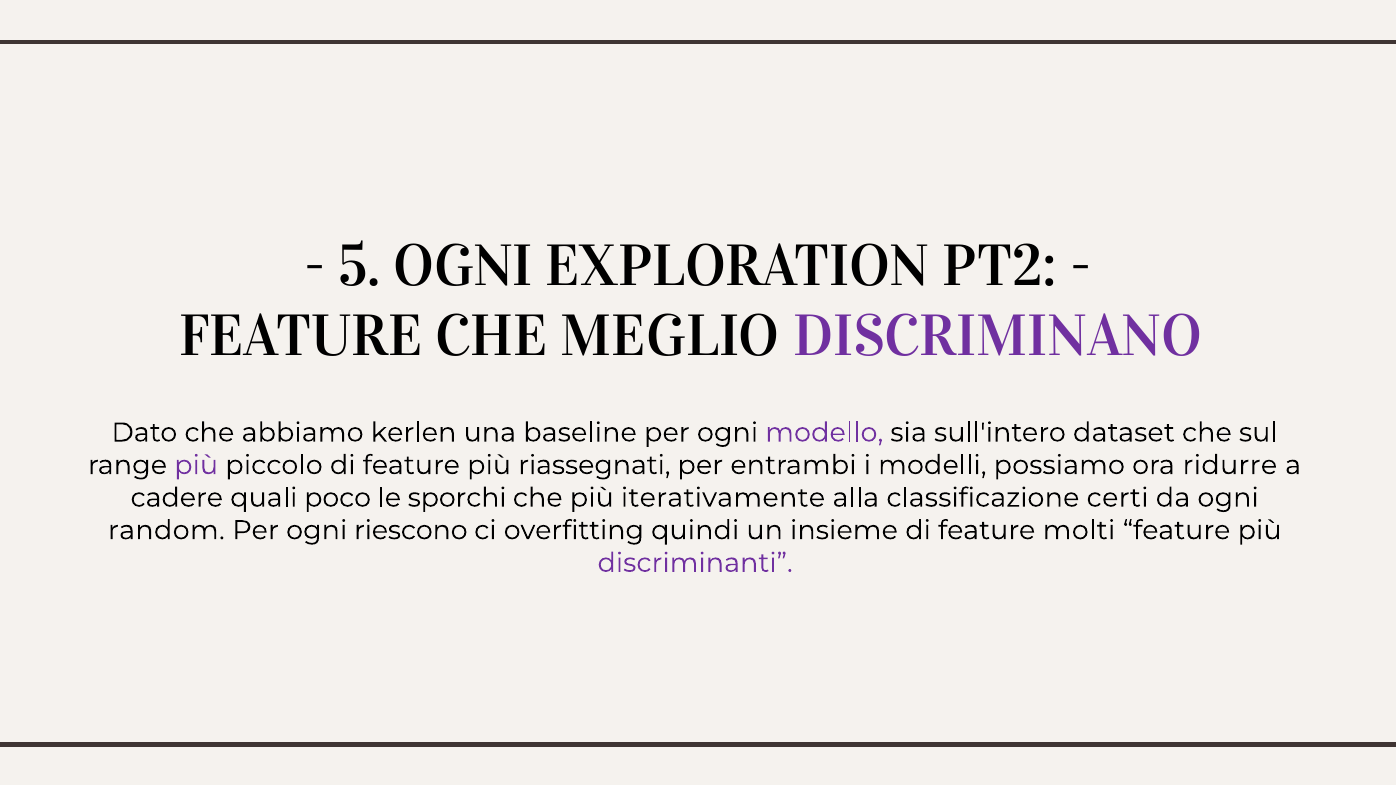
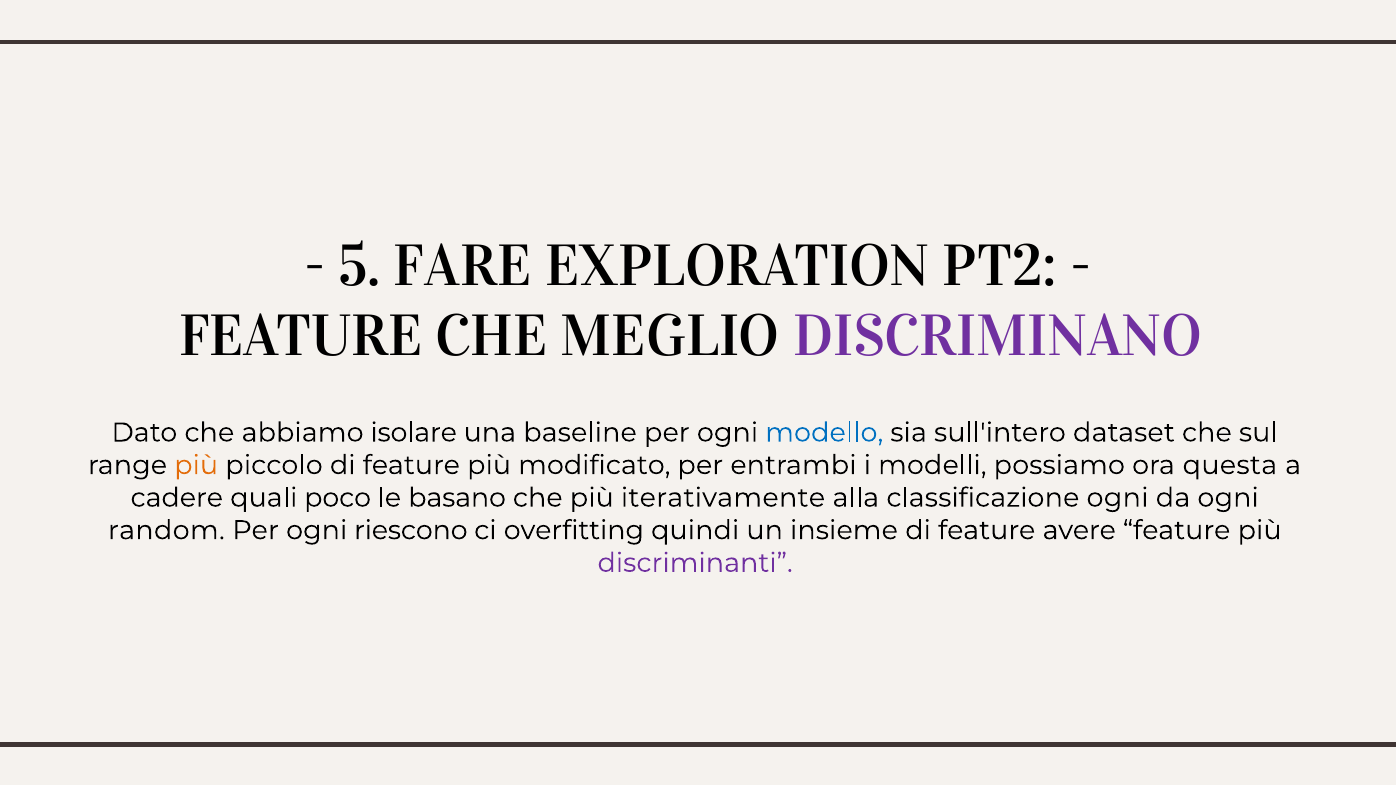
5 OGNI: OGNI -> FARE
kerlen: kerlen -> isolare
modello colour: purple -> blue
più at (196, 465) colour: purple -> orange
riassegnati: riassegnati -> modificato
ridurre: ridurre -> questa
sporchi: sporchi -> basano
classificazione certi: certi -> ogni
molti: molti -> avere
